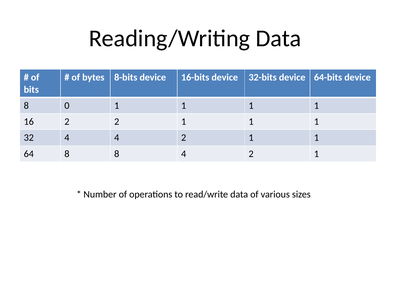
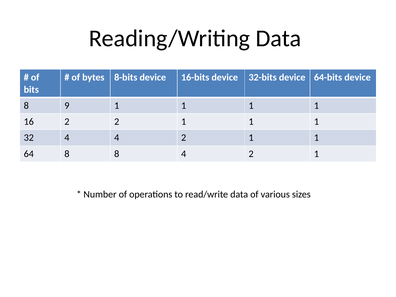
0: 0 -> 9
